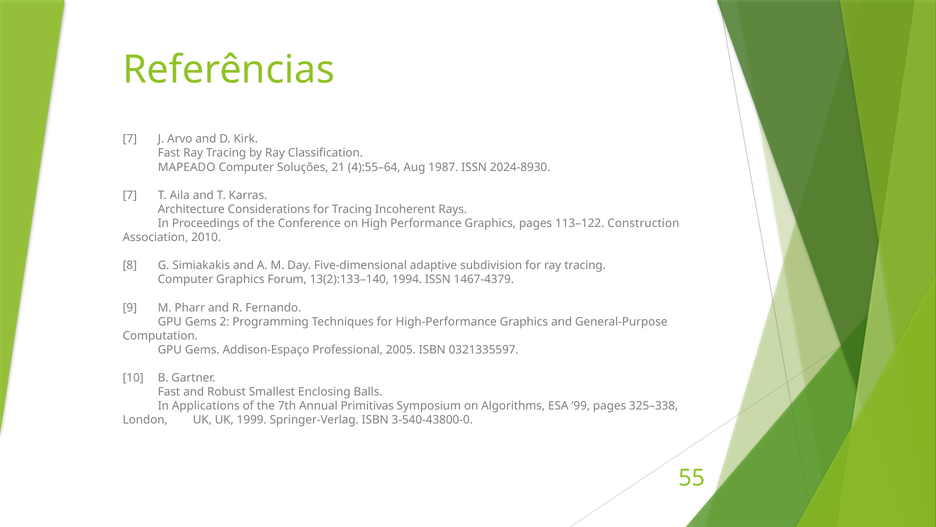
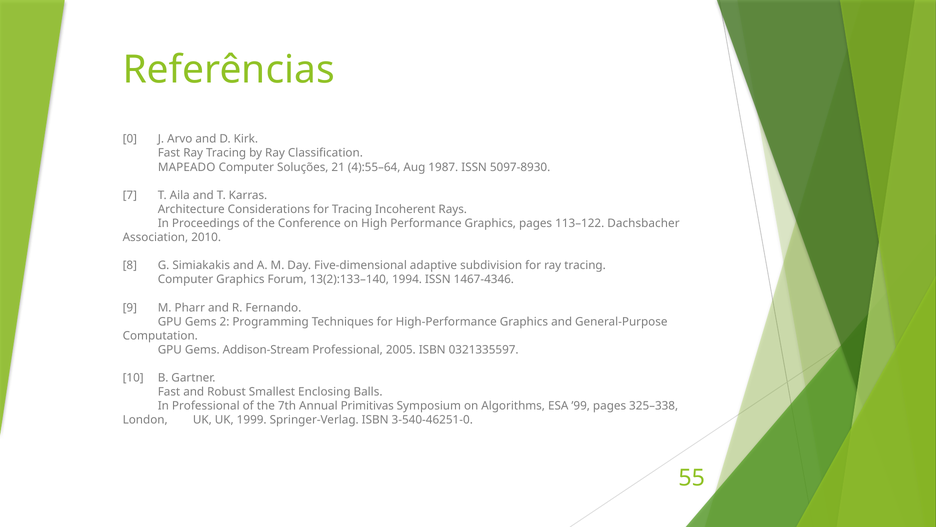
7 at (130, 139): 7 -> 0
2024-8930: 2024-8930 -> 5097-8930
Construction: Construction -> Dachsbacher
1467-4379: 1467-4379 -> 1467-4346
Addison-Espaço: Addison-Espaço -> Addison-Stream
In Applications: Applications -> Professional
3-540-43800-0: 3-540-43800-0 -> 3-540-46251-0
